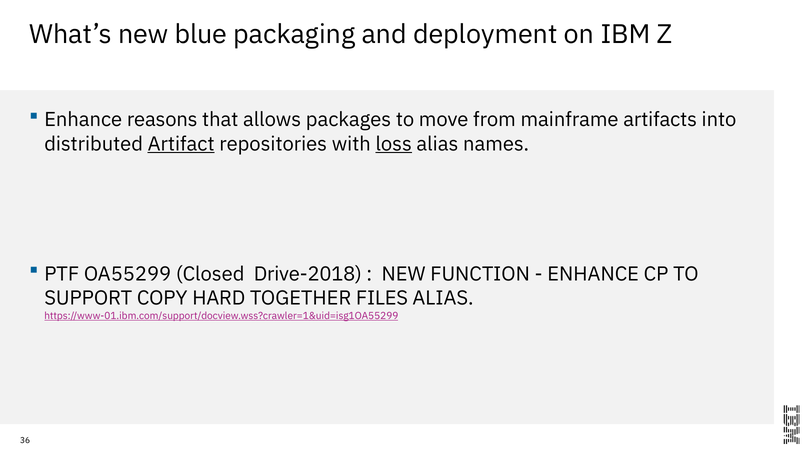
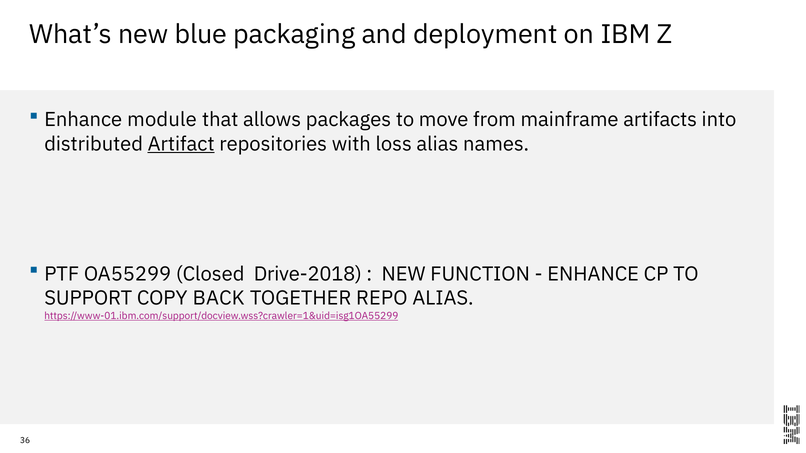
reasons: reasons -> module
loss underline: present -> none
HARD: HARD -> BACK
FILES: FILES -> REPO
